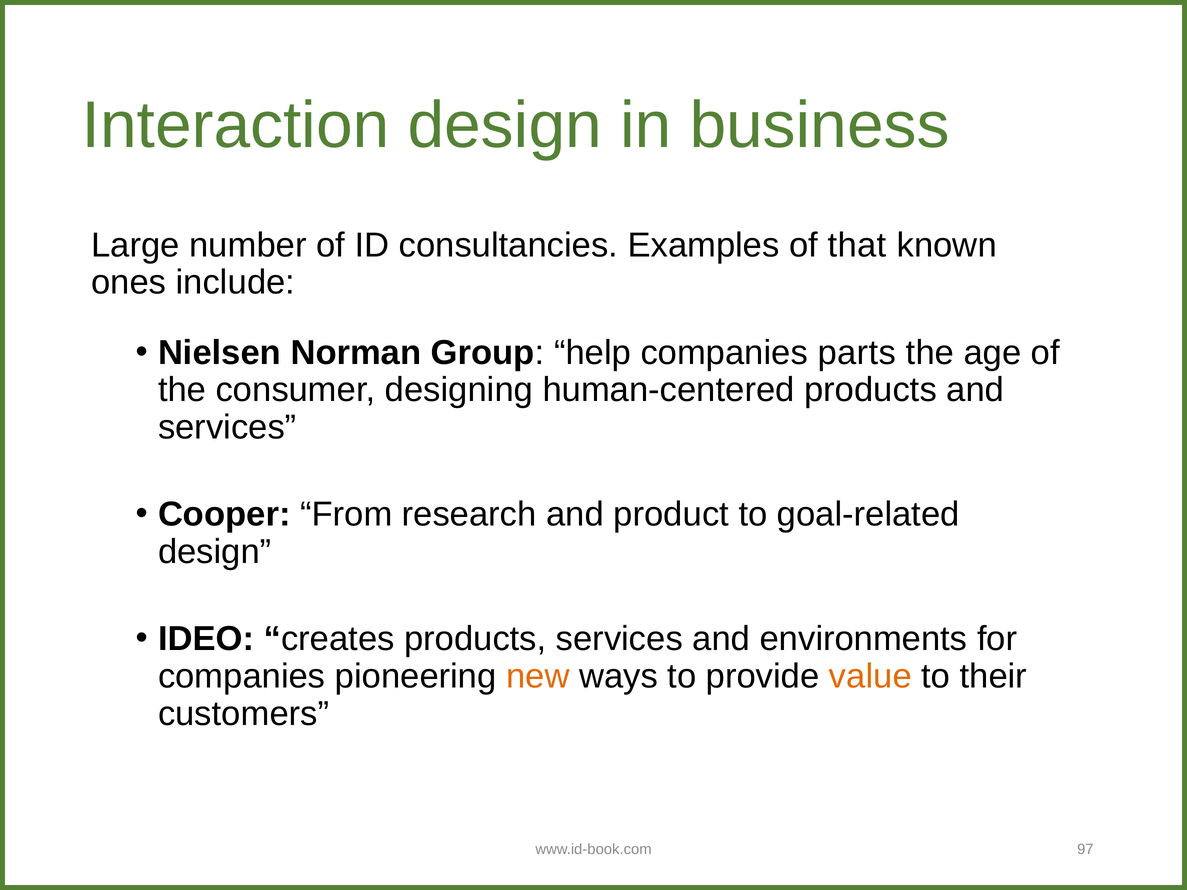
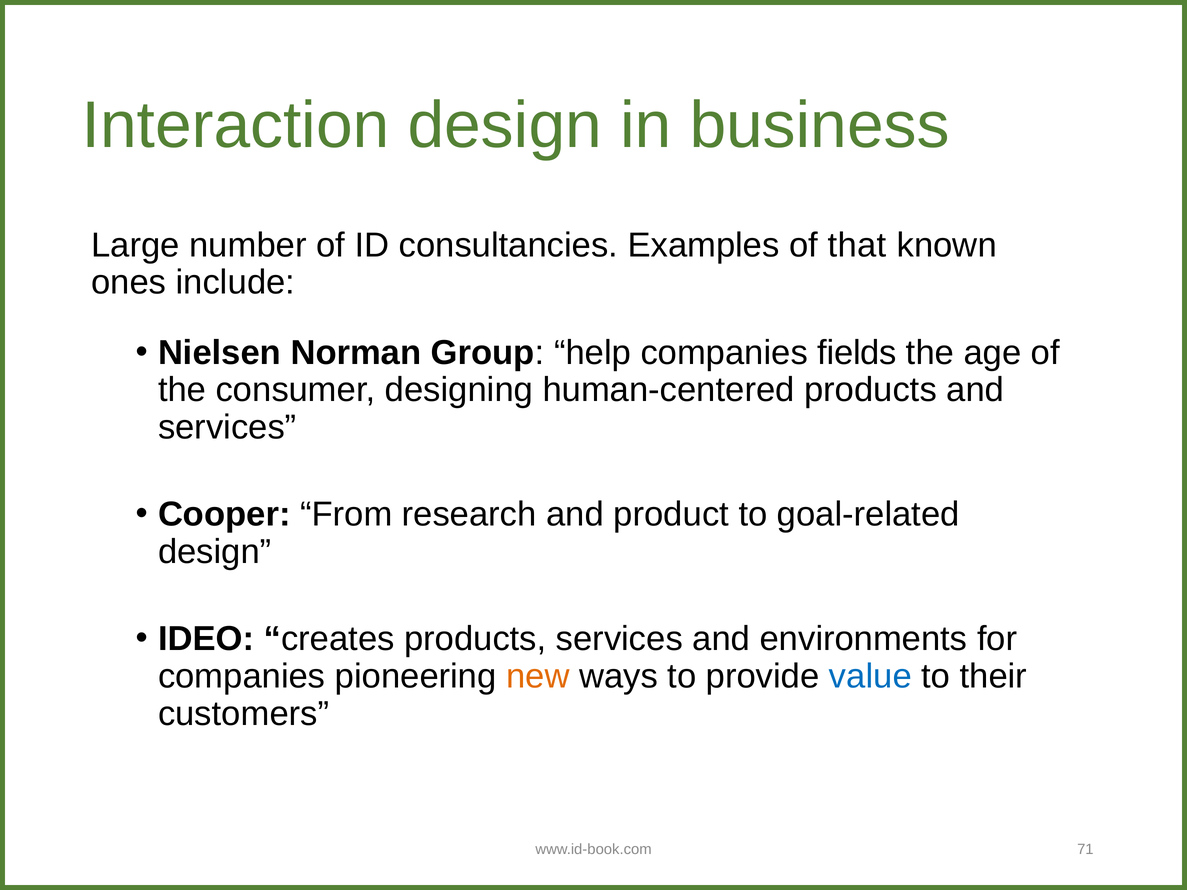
parts: parts -> fields
value colour: orange -> blue
97: 97 -> 71
